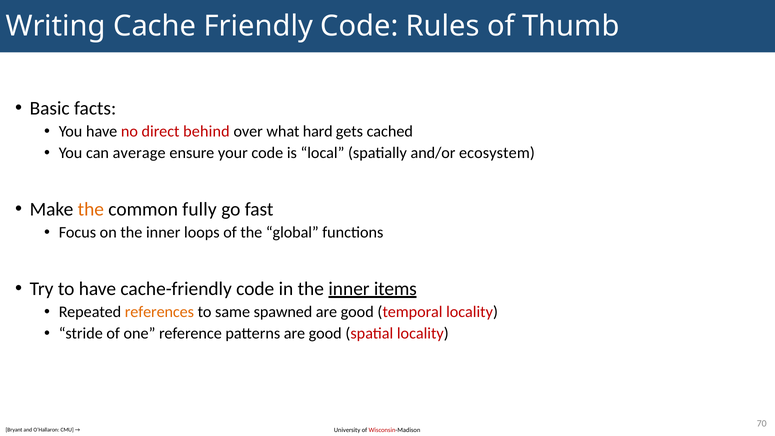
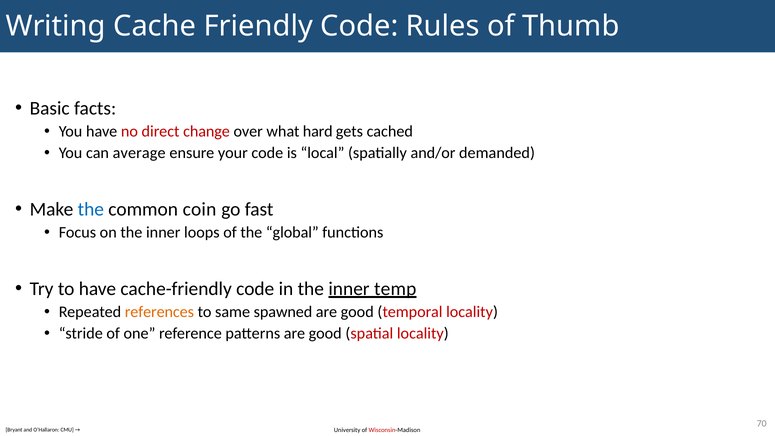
behind: behind -> change
ecosystem: ecosystem -> demanded
the at (91, 209) colour: orange -> blue
fully: fully -> coin
items: items -> temp
